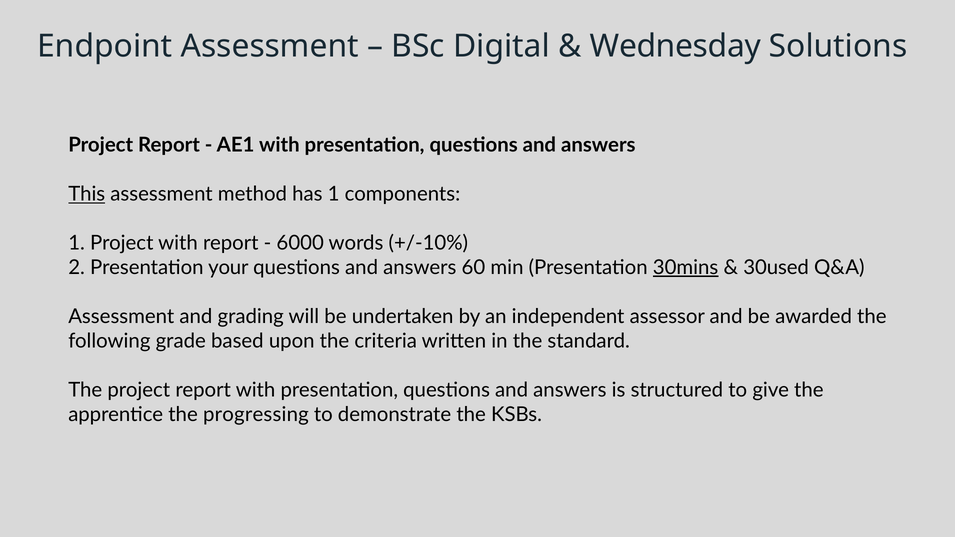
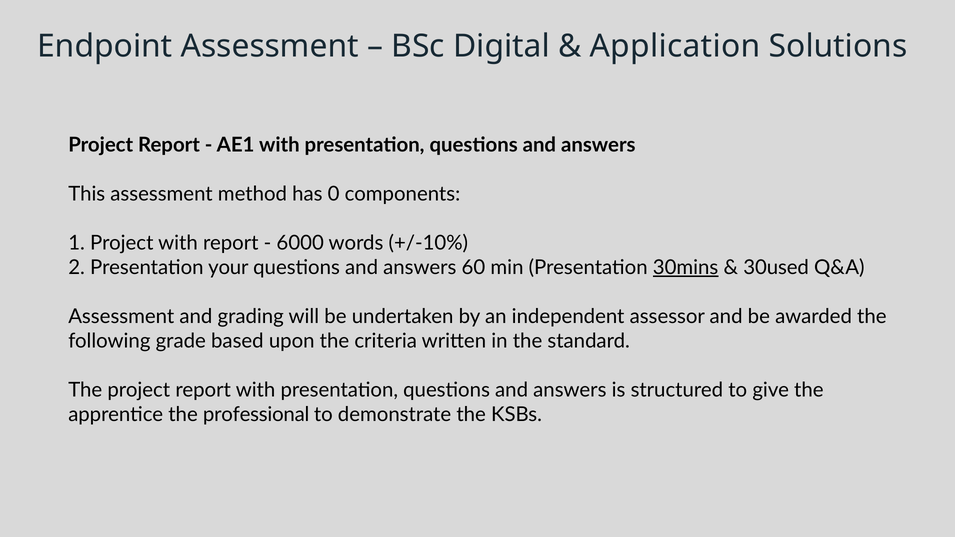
Wednesday: Wednesday -> Application
This underline: present -> none
has 1: 1 -> 0
progressing: progressing -> professional
